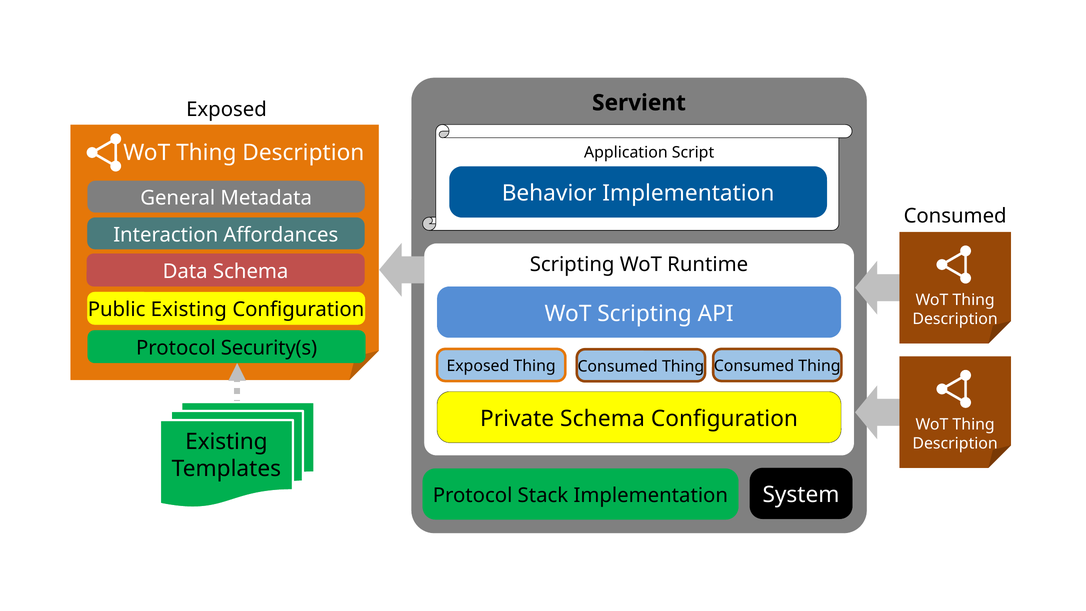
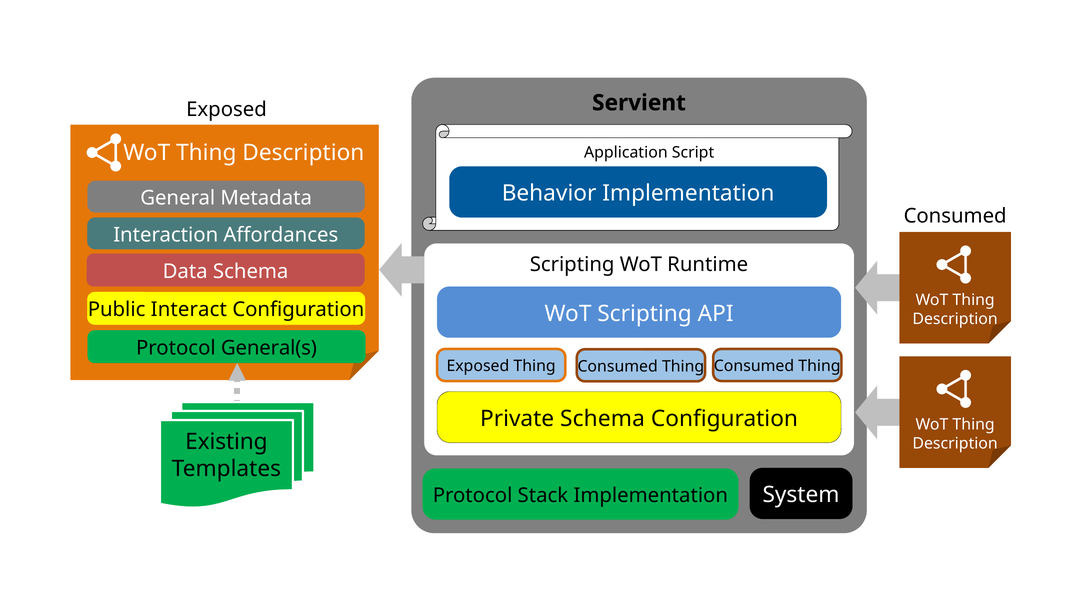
Public Existing: Existing -> Interact
Security(s: Security(s -> General(s
